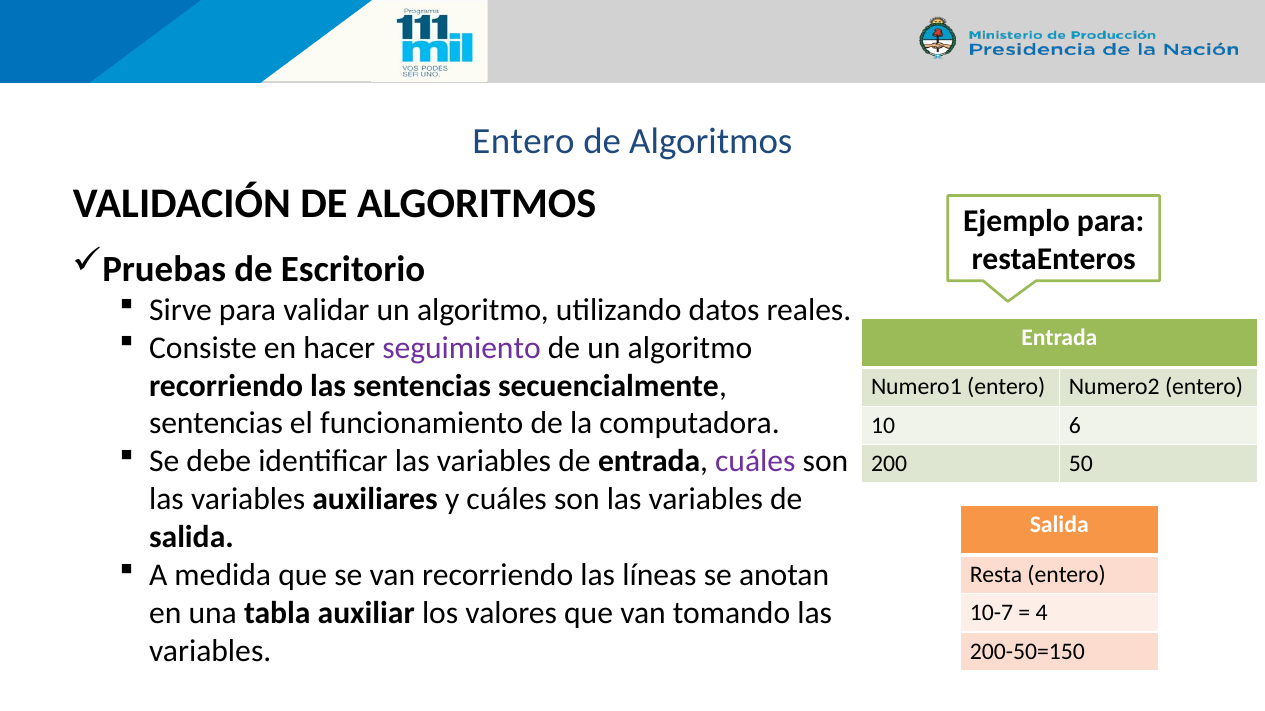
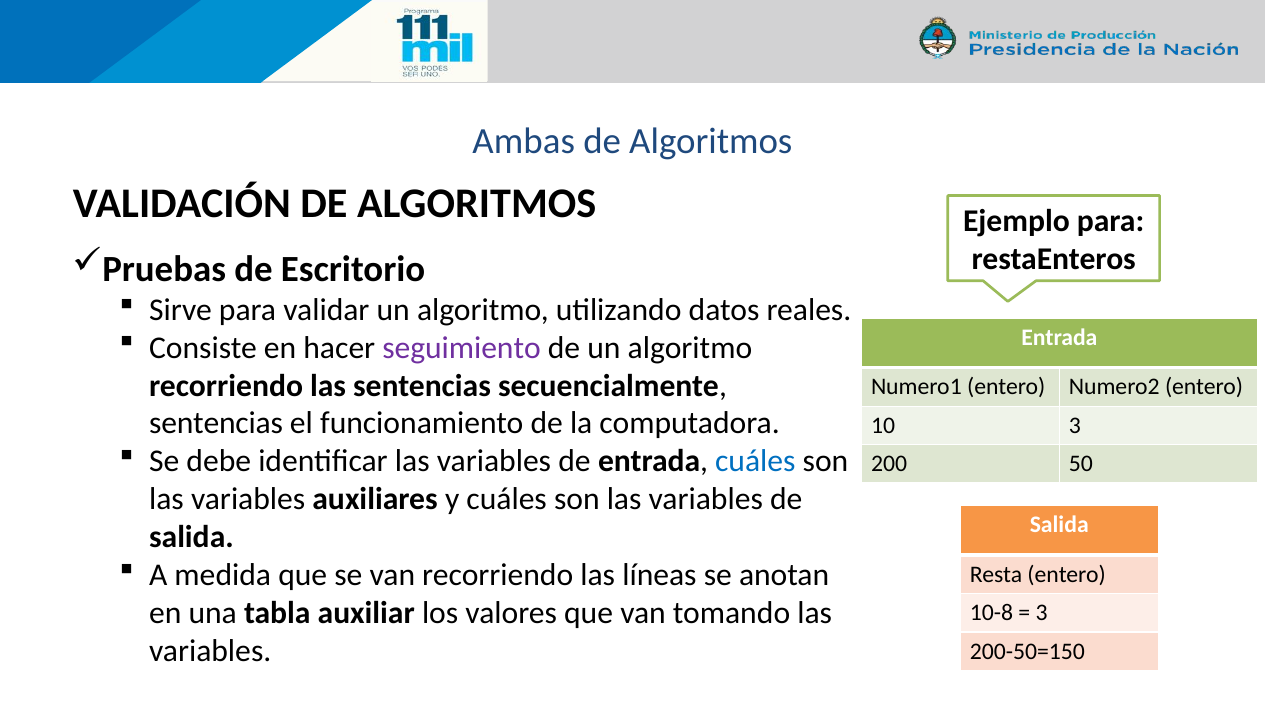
Entero at (524, 141): Entero -> Ambas
10 6: 6 -> 3
cuáles at (755, 462) colour: purple -> blue
10-7: 10-7 -> 10-8
4 at (1042, 613): 4 -> 3
